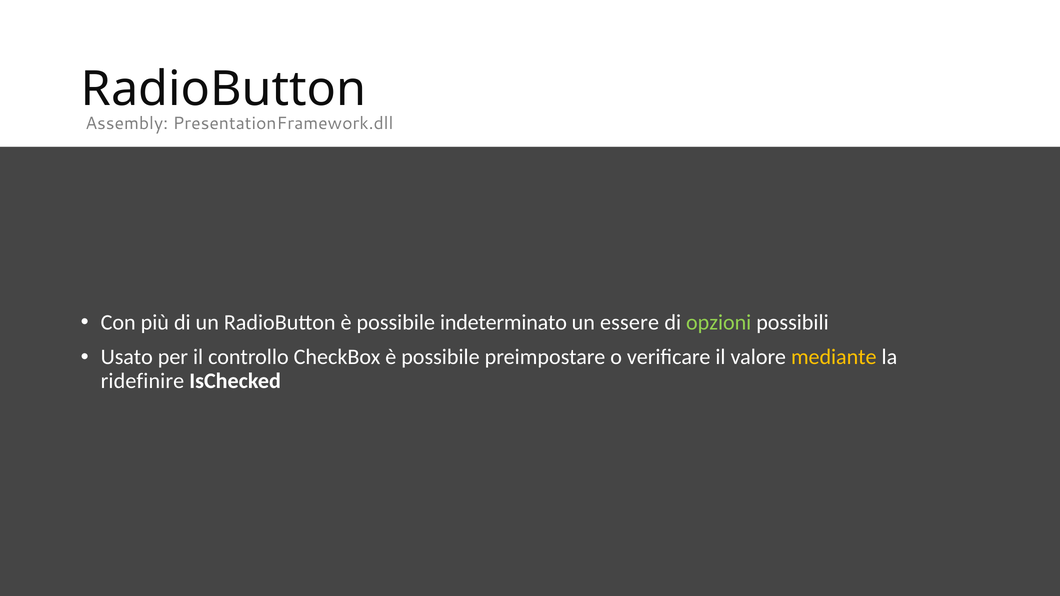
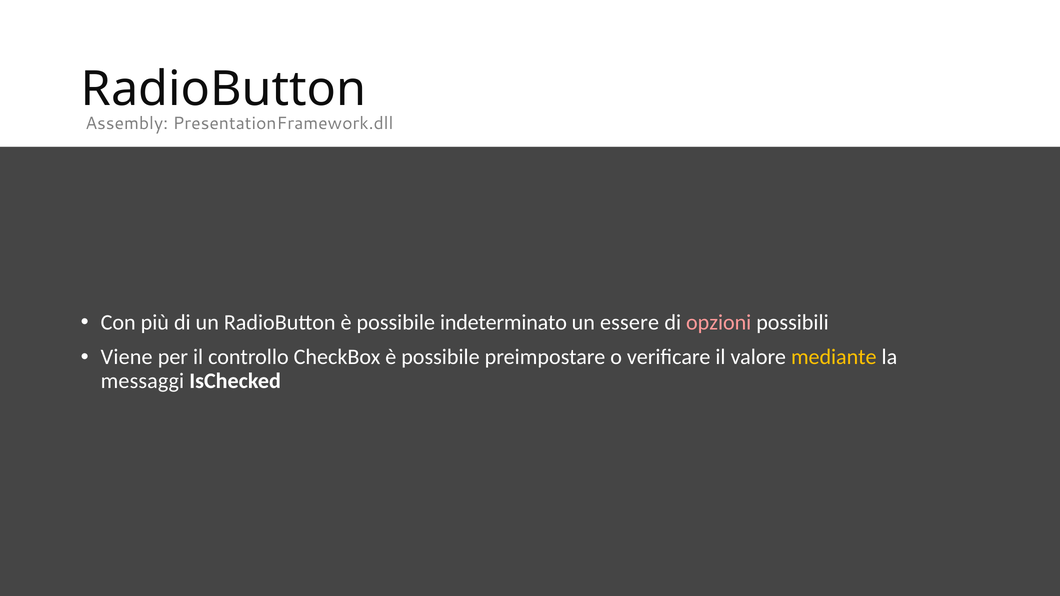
opzioni colour: light green -> pink
Usato: Usato -> Viene
ridefinire: ridefinire -> messaggi
